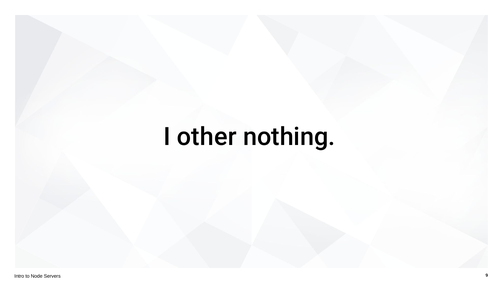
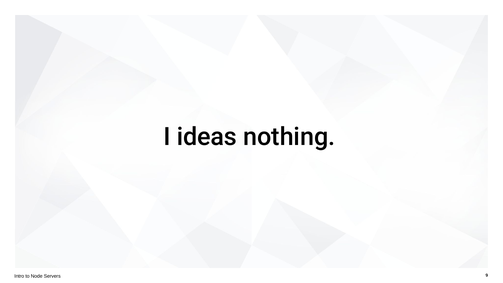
other: other -> ideas
